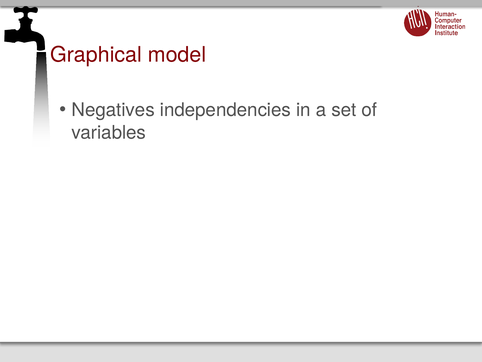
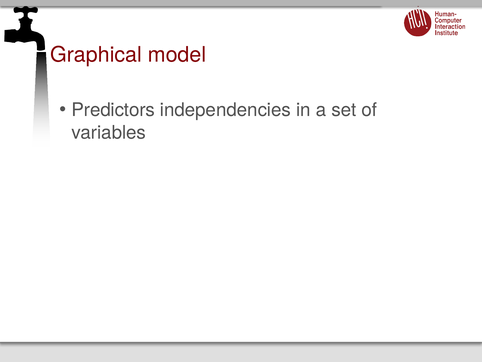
Negatives: Negatives -> Predictors
